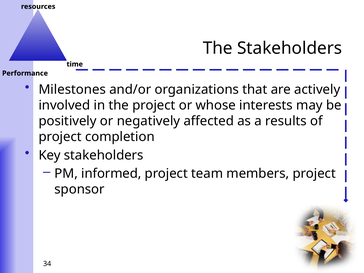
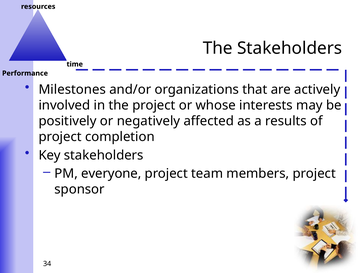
informed: informed -> everyone
